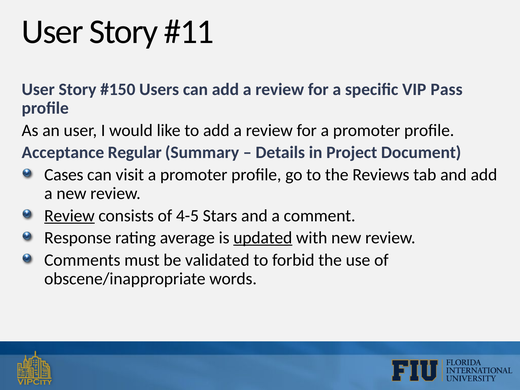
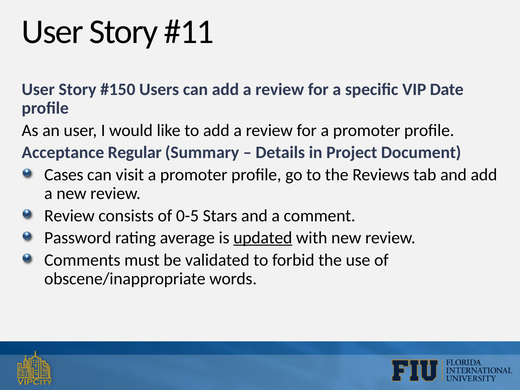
Pass: Pass -> Date
Review at (69, 216) underline: present -> none
4-5: 4-5 -> 0-5
Response: Response -> Password
